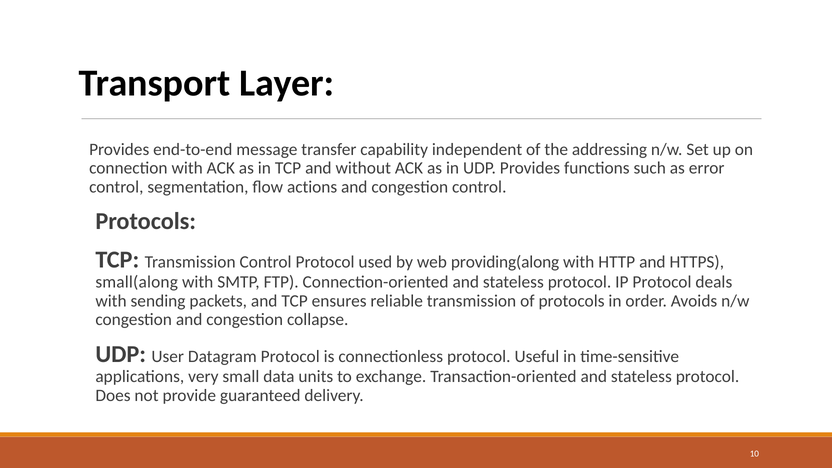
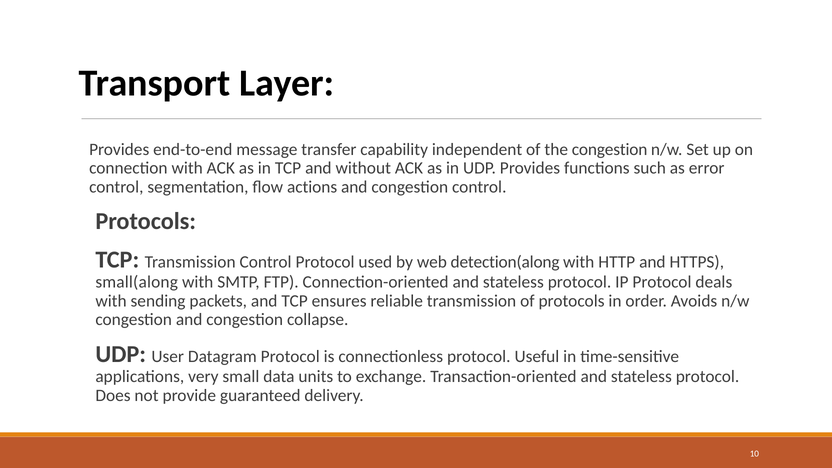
the addressing: addressing -> congestion
providing(along: providing(along -> detection(along
